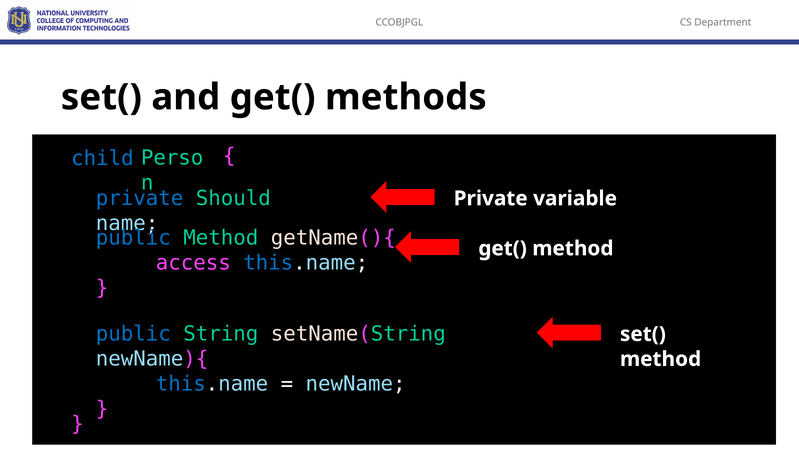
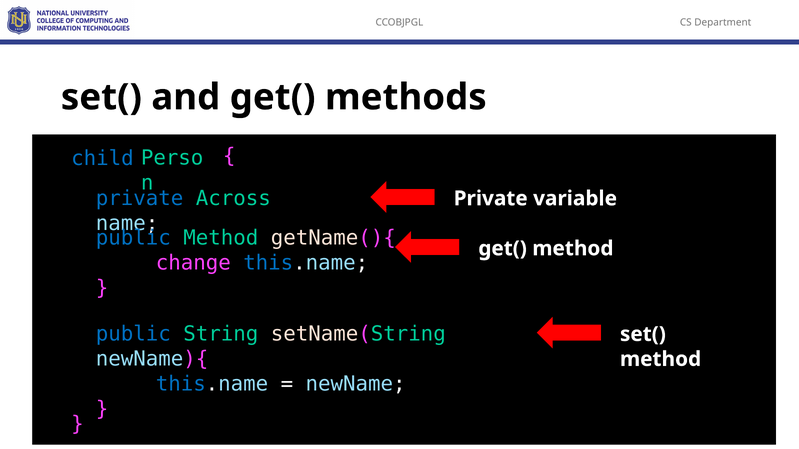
Should: Should -> Across
access: access -> change
